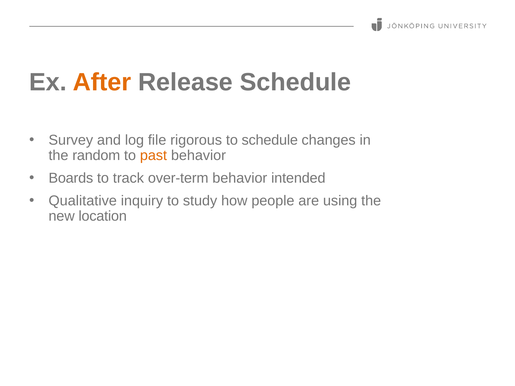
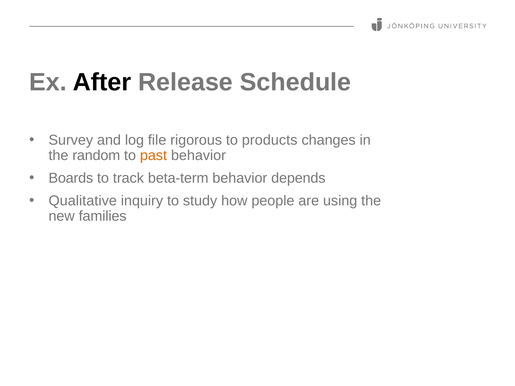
After colour: orange -> black
to schedule: schedule -> products
over-term: over-term -> beta-term
intended: intended -> depends
location: location -> families
